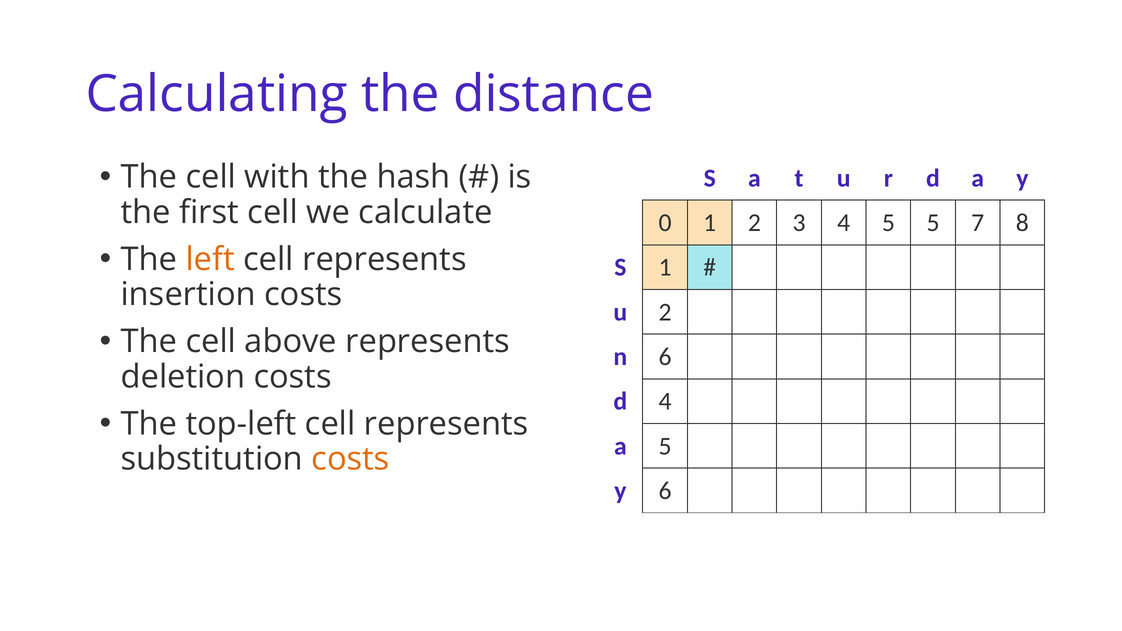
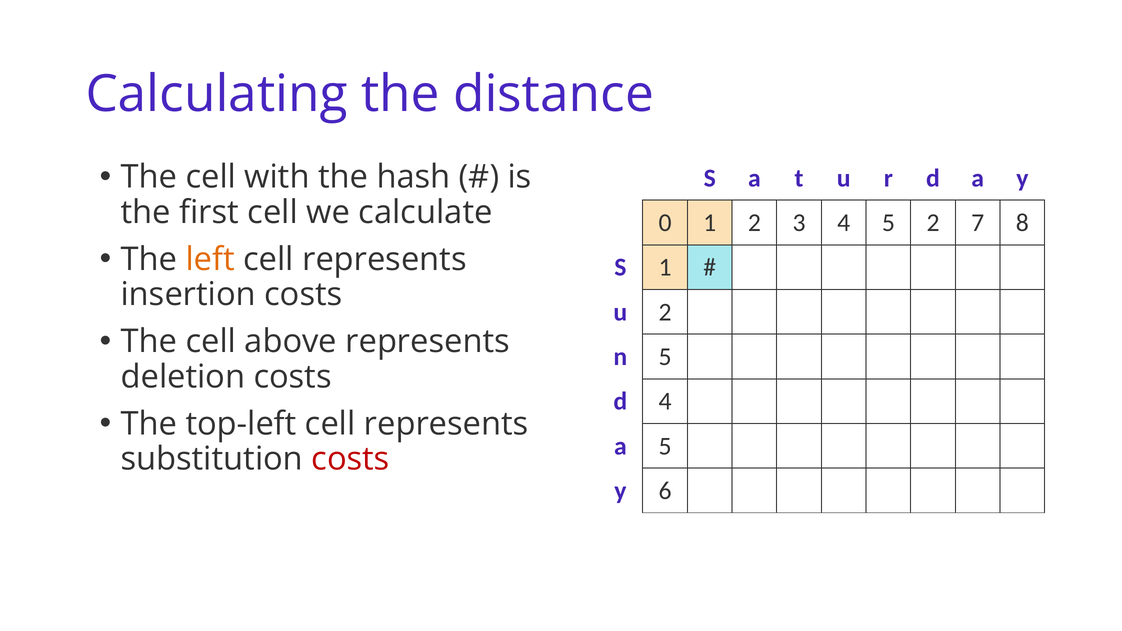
5 5: 5 -> 2
n 6: 6 -> 5
costs at (350, 459) colour: orange -> red
